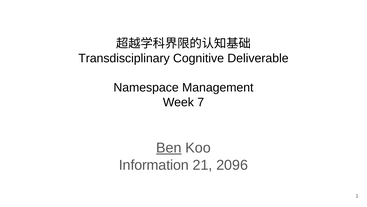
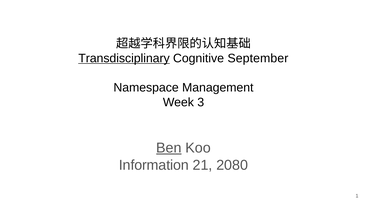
Transdisciplinary underline: none -> present
Deliverable: Deliverable -> September
7: 7 -> 3
2096: 2096 -> 2080
